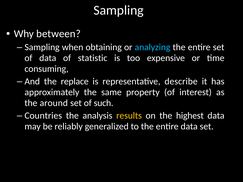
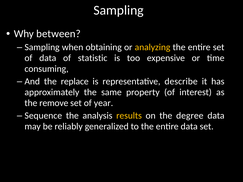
analyzing colour: light blue -> yellow
around: around -> remove
such: such -> year
Countries: Countries -> Sequence
highest: highest -> degree
